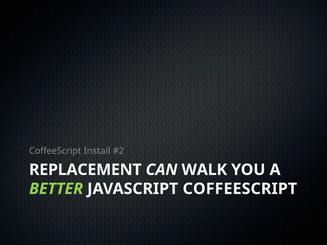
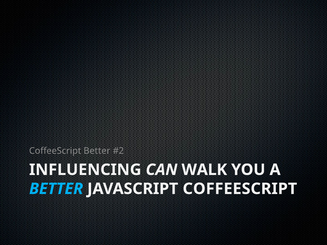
CoffeeScript Install: Install -> Better
REPLACEMENT: REPLACEMENT -> INFLUENCING
BETTER at (56, 189) colour: light green -> light blue
